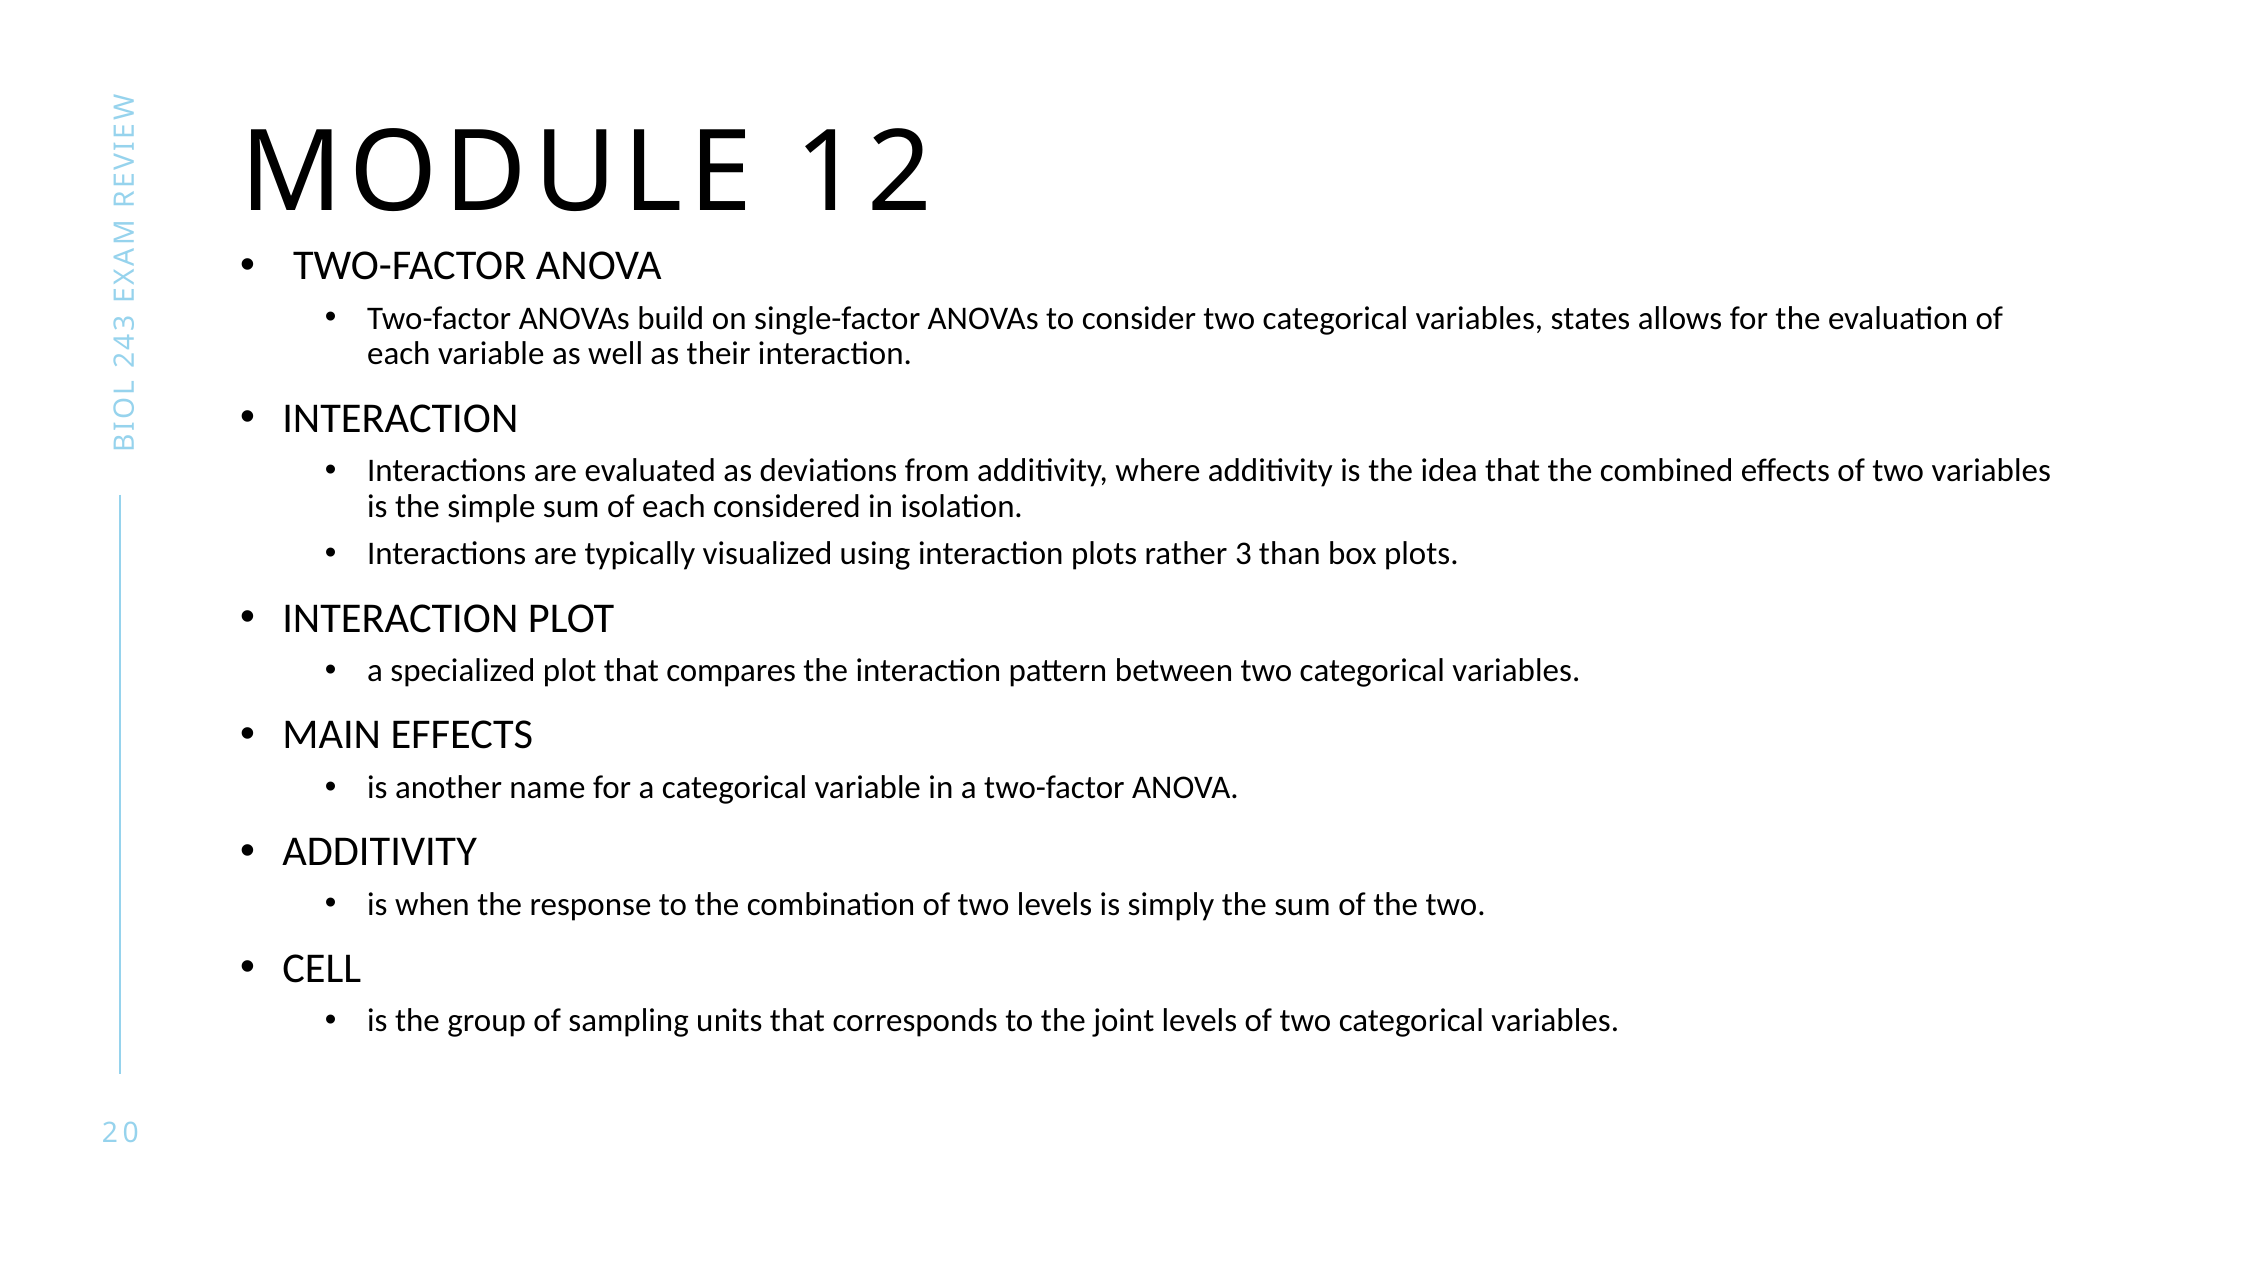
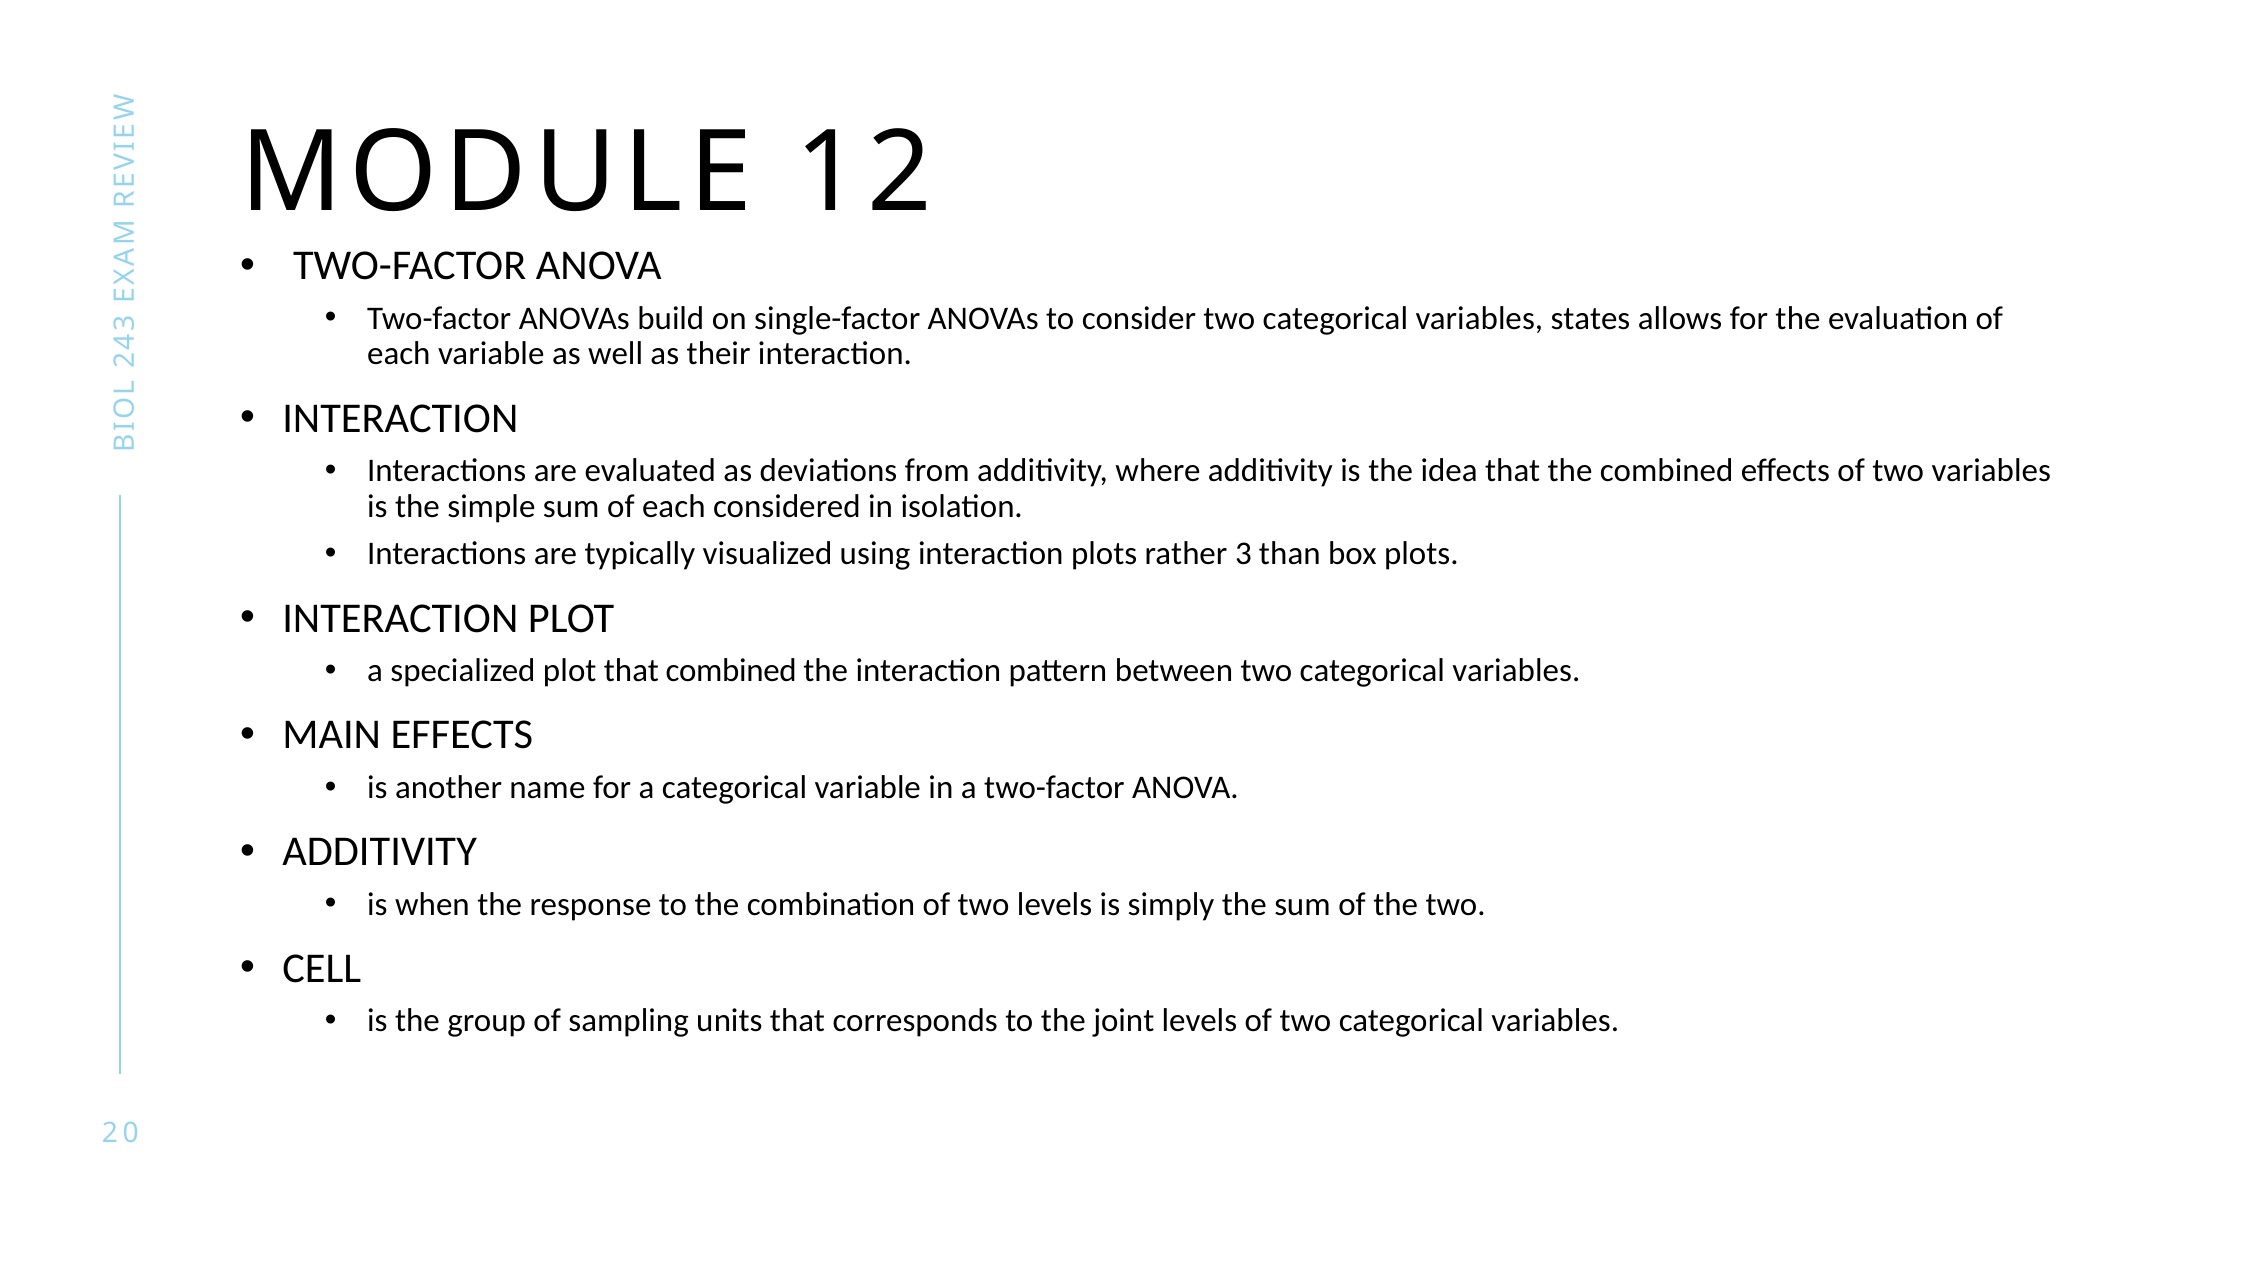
that compares: compares -> combined
